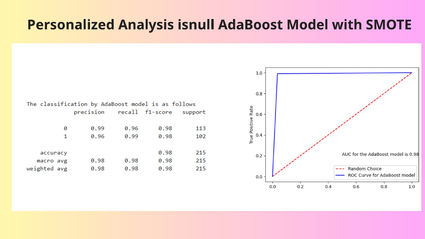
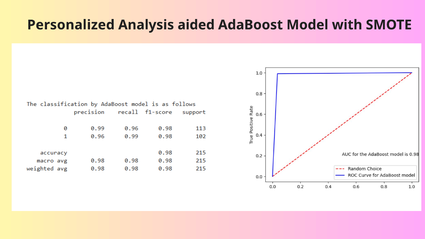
isnull: isnull -> aided
